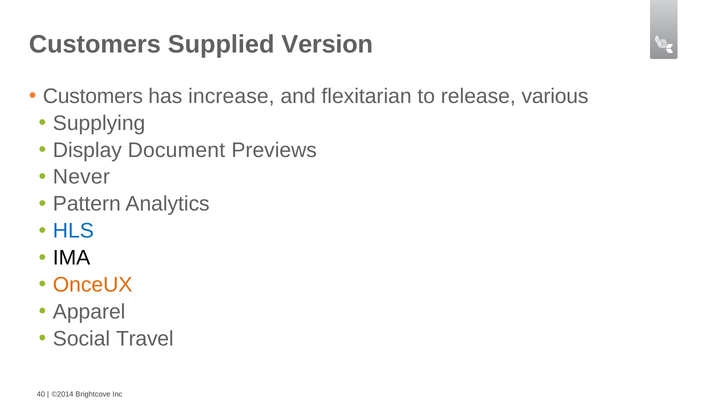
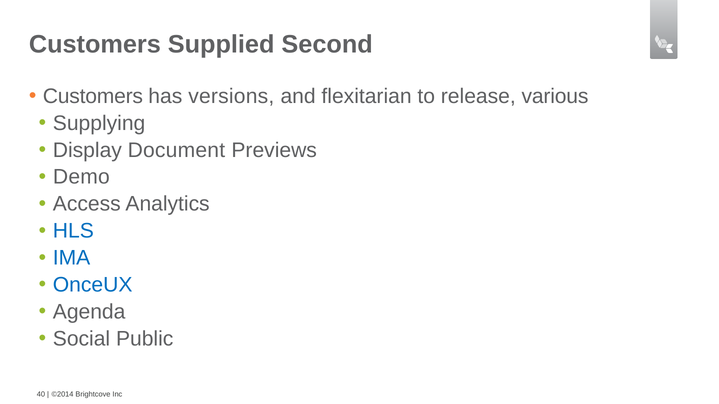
Version: Version -> Second
increase: increase -> versions
Never: Never -> Demo
Pattern: Pattern -> Access
IMA colour: black -> blue
OnceUX colour: orange -> blue
Apparel: Apparel -> Agenda
Travel: Travel -> Public
